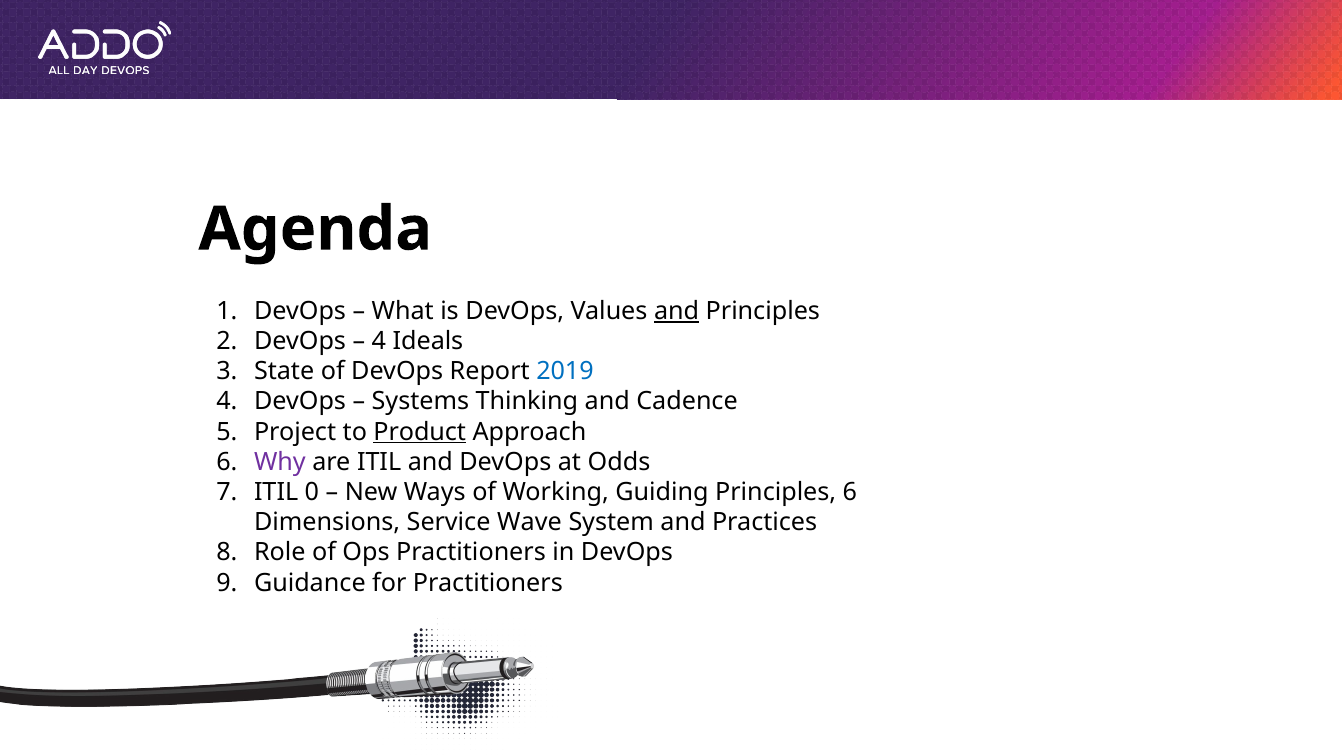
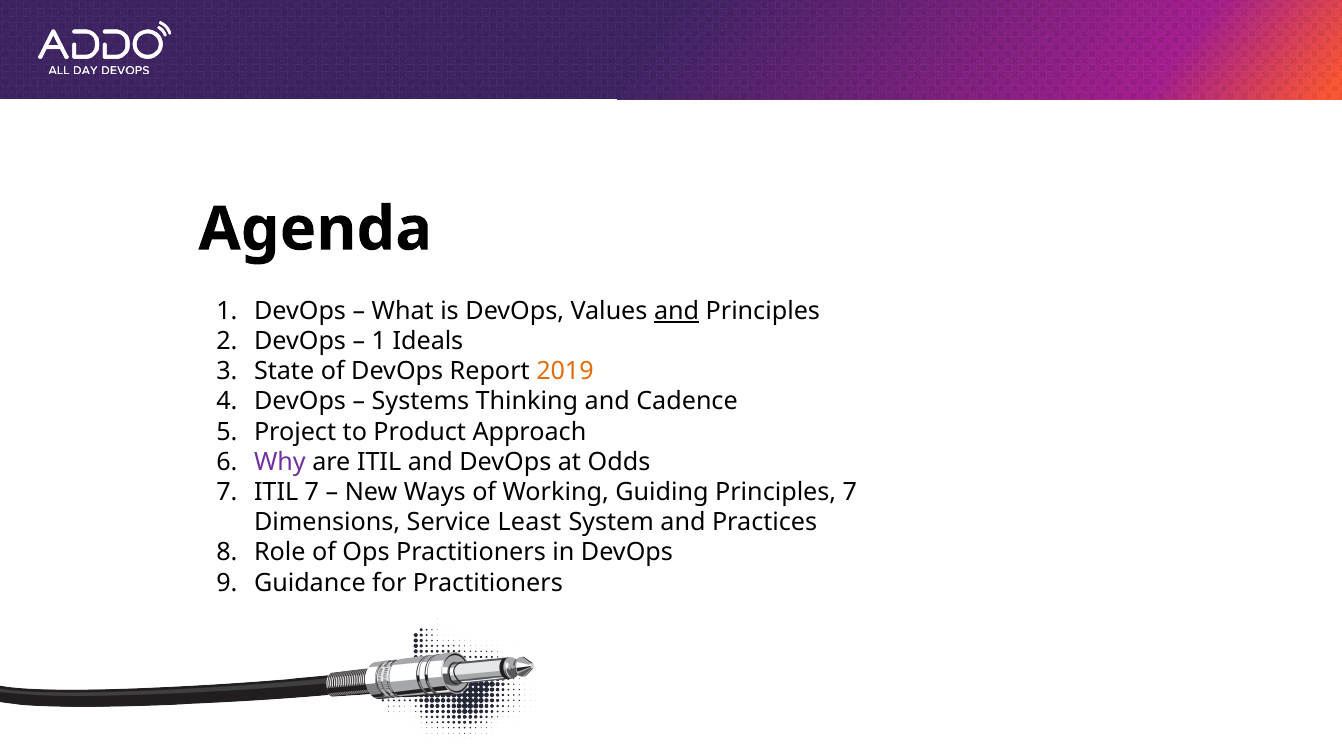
4 at (379, 341): 4 -> 1
2019 colour: blue -> orange
Product underline: present -> none
ITIL 0: 0 -> 7
Principles 6: 6 -> 7
Wave: Wave -> Least
